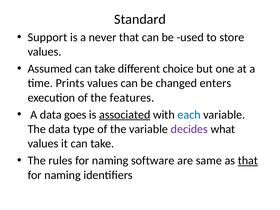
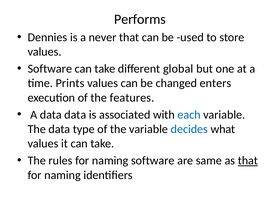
Standard: Standard -> Performs
Support: Support -> Dennies
Assumed at (50, 69): Assumed -> Software
choice: choice -> global
data goes: goes -> data
associated underline: present -> none
decides colour: purple -> blue
